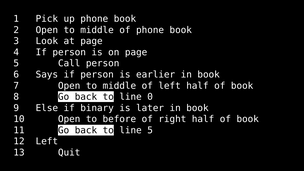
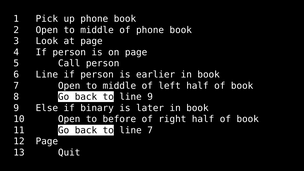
6 Says: Says -> Line
line 0: 0 -> 9
line 5: 5 -> 7
12 Left: Left -> Page
